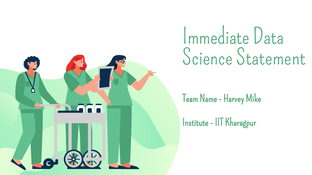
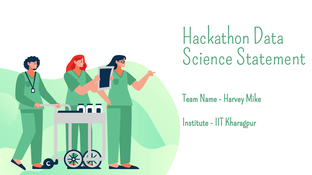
Immediate: Immediate -> Hackathon
